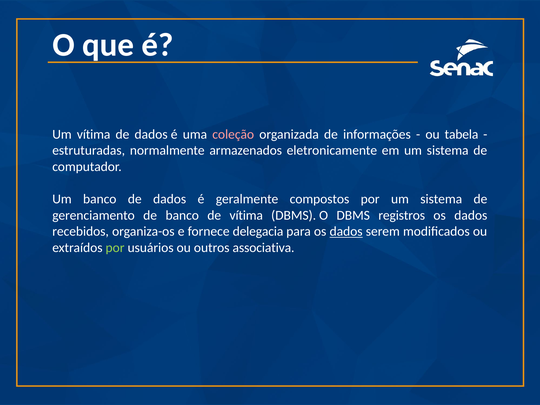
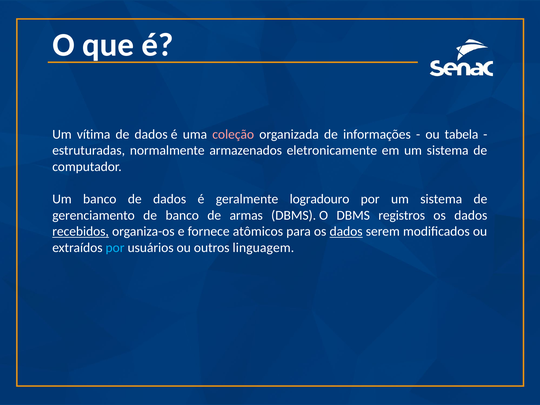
compostos: compostos -> logradouro
de vítima: vítima -> armas
recebidos underline: none -> present
delegacia: delegacia -> atômicos
por at (115, 248) colour: light green -> light blue
associativa: associativa -> linguagem
